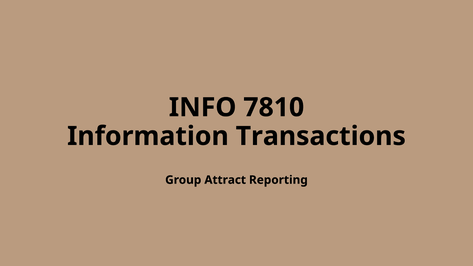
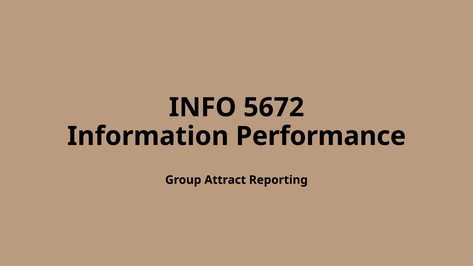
7810: 7810 -> 5672
Transactions: Transactions -> Performance
